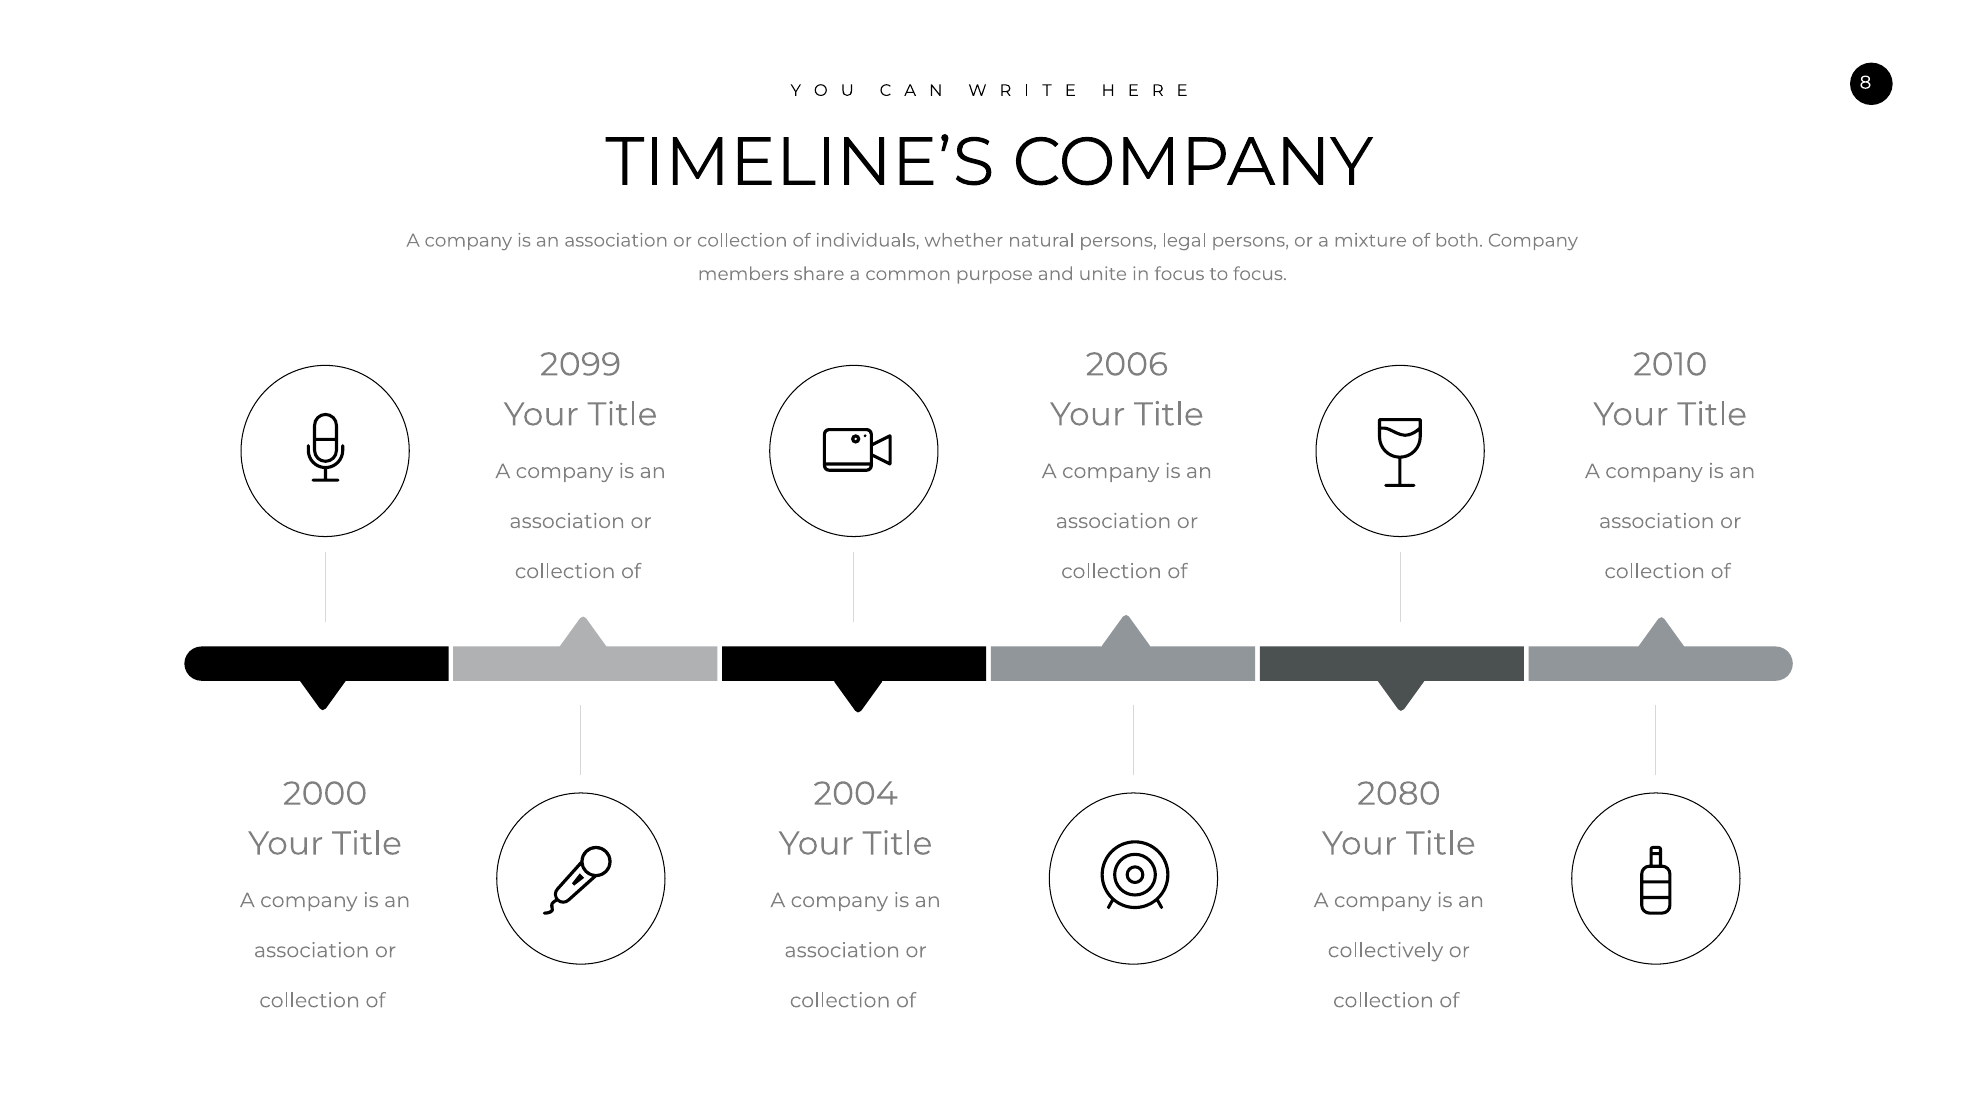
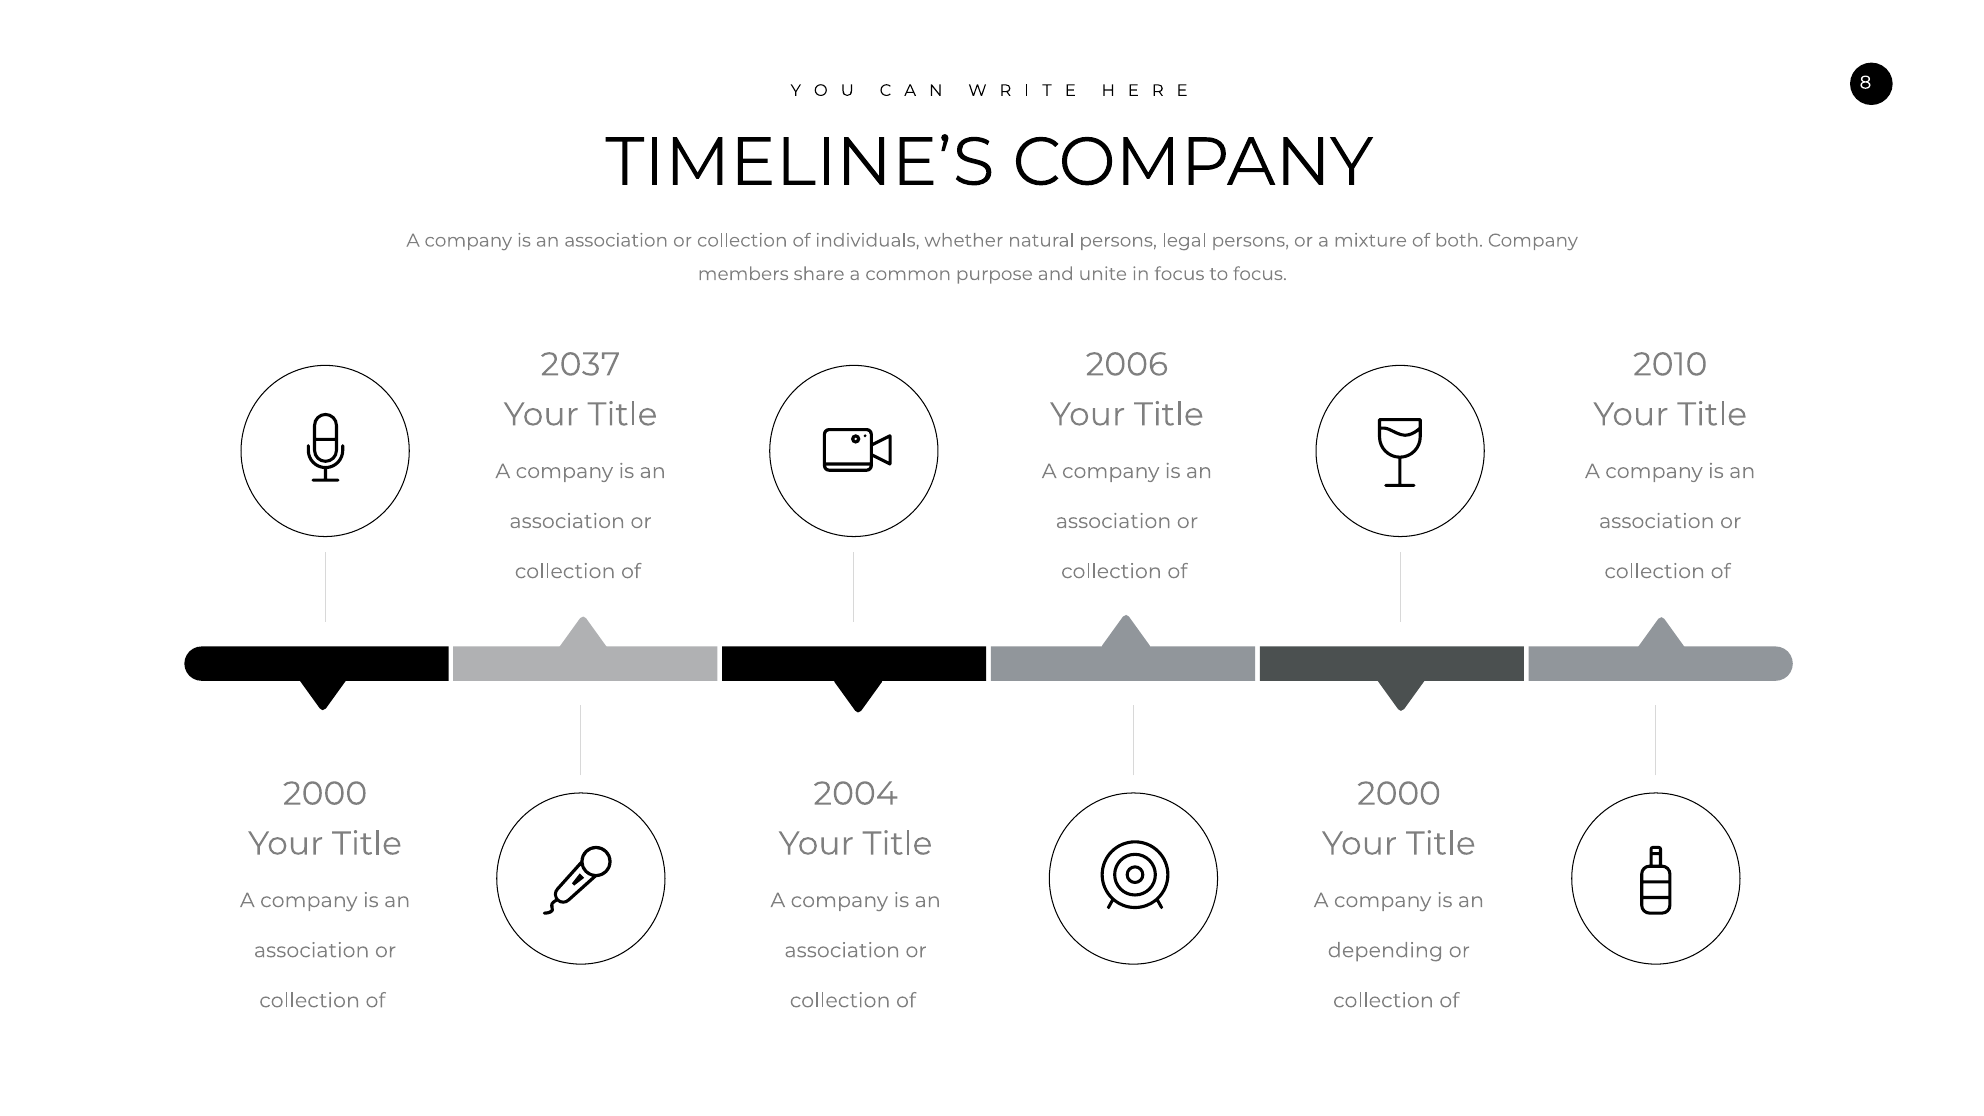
2099: 2099 -> 2037
2080 at (1399, 794): 2080 -> 2000
collectively: collectively -> depending
